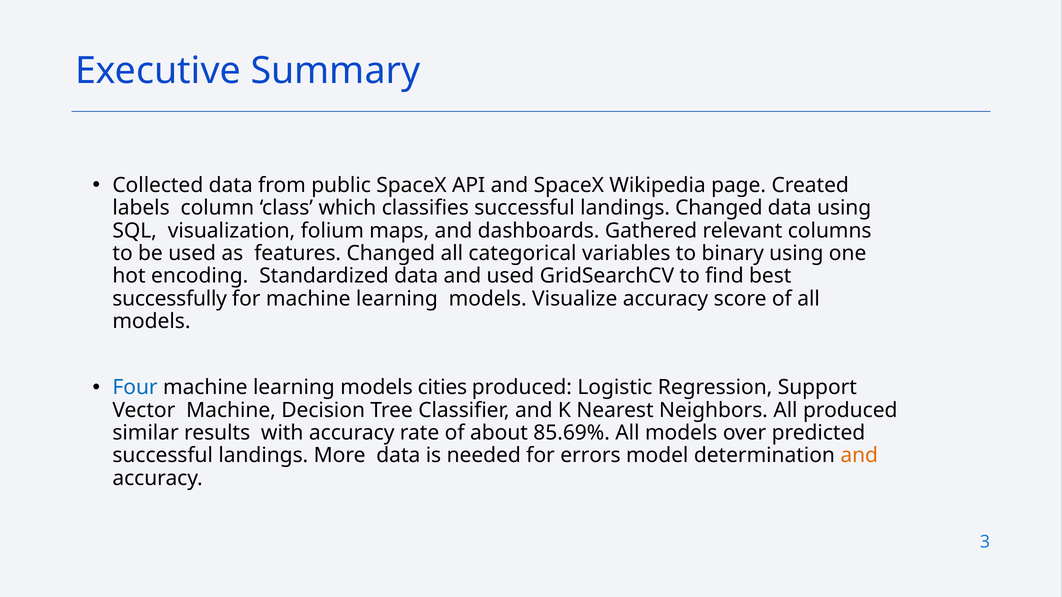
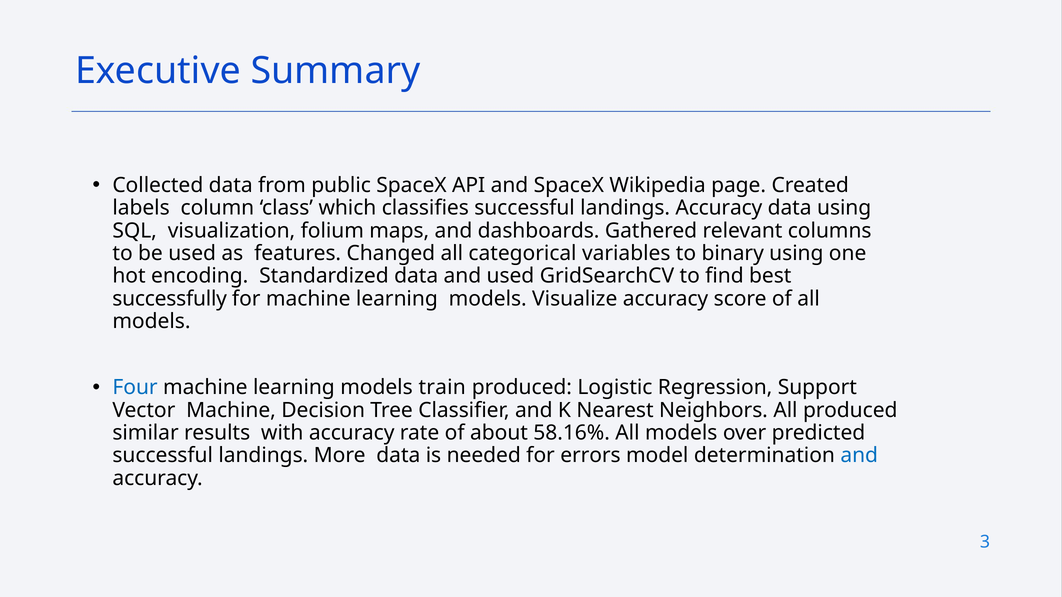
landings Changed: Changed -> Accuracy
cities: cities -> train
85.69%: 85.69% -> 58.16%
and at (859, 456) colour: orange -> blue
